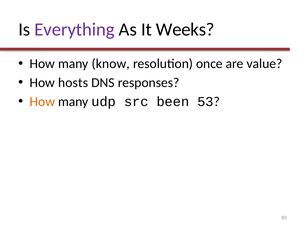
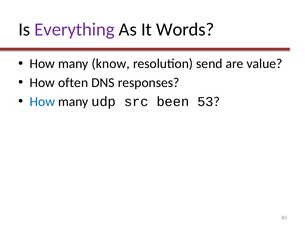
Weeks: Weeks -> Words
once: once -> send
hosts: hosts -> often
How at (42, 102) colour: orange -> blue
